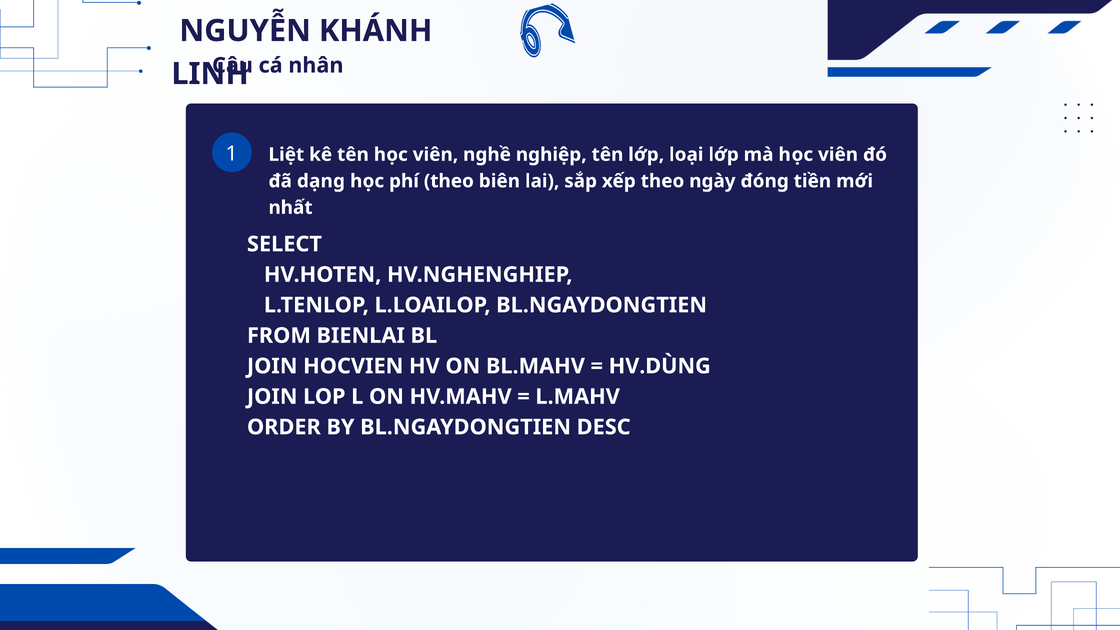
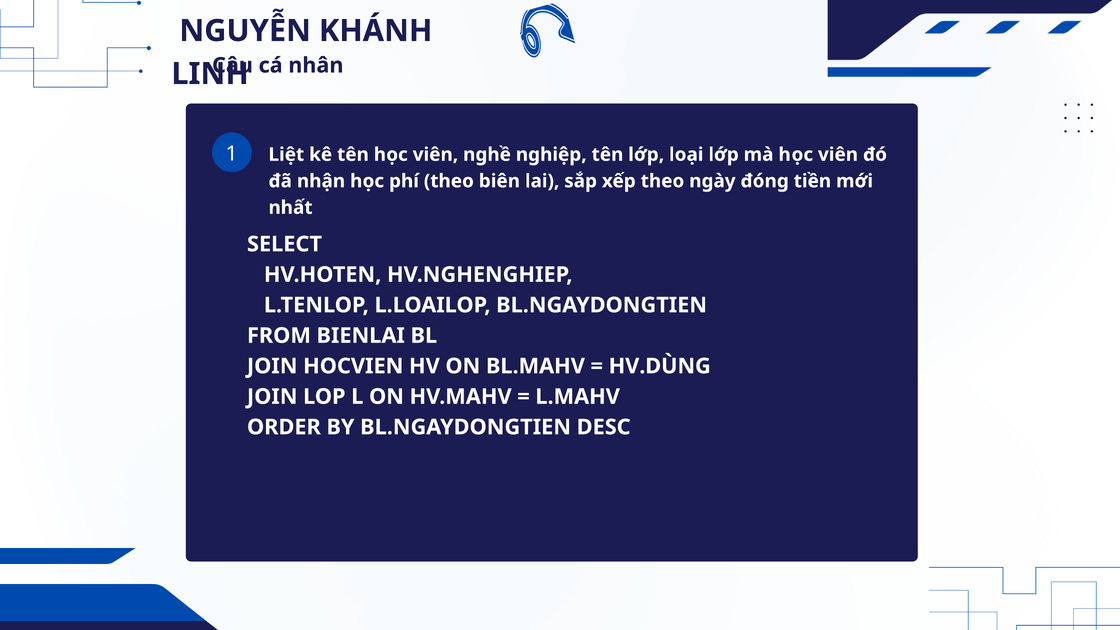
dạng: dạng -> nhận
